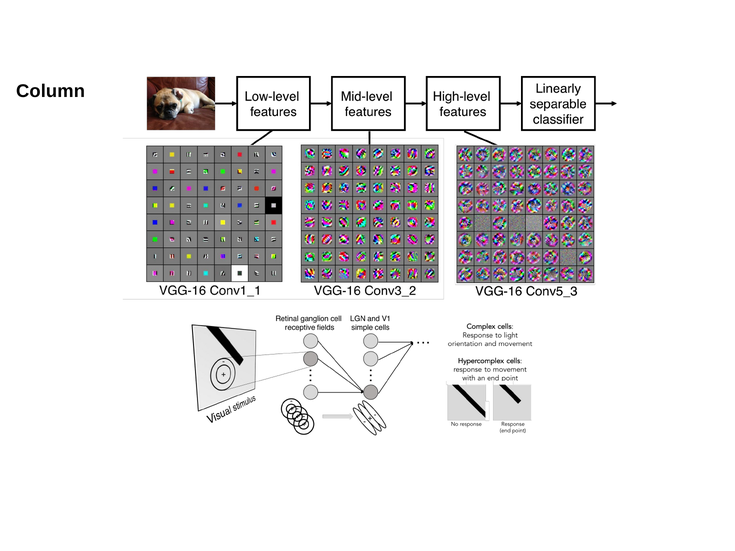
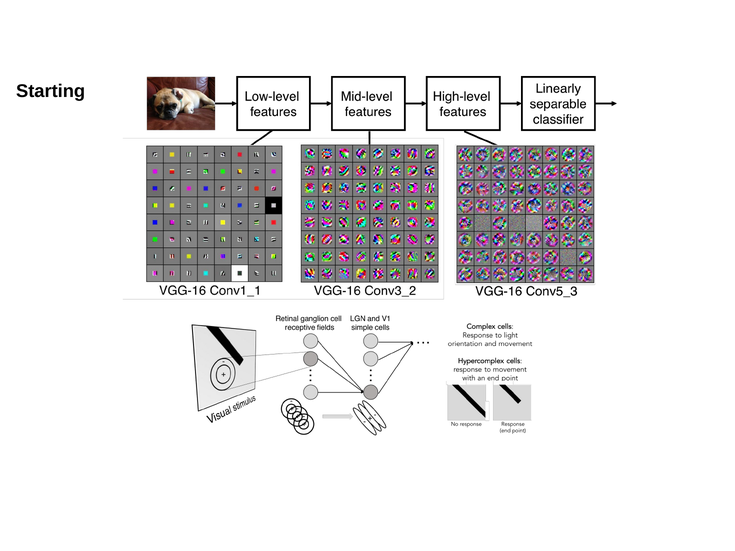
Column: Column -> Starting
